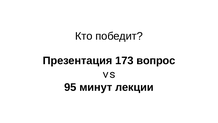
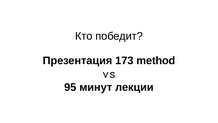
вопрос: вопрос -> method
